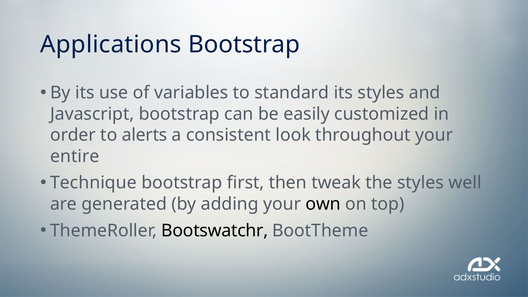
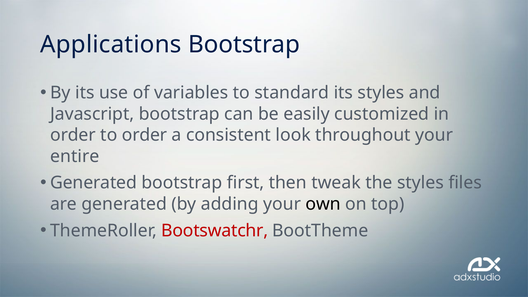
to alerts: alerts -> order
Technique at (93, 183): Technique -> Generated
well: well -> files
Bootswatchr colour: black -> red
